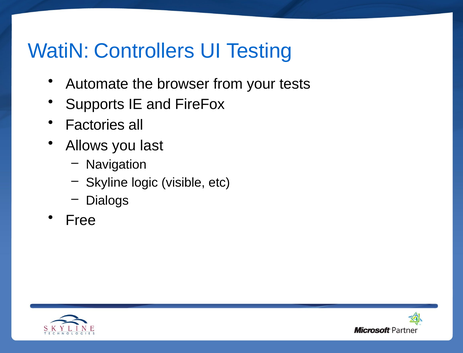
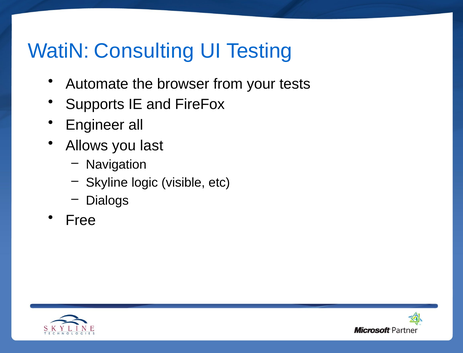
Controllers: Controllers -> Consulting
Factories: Factories -> Engineer
